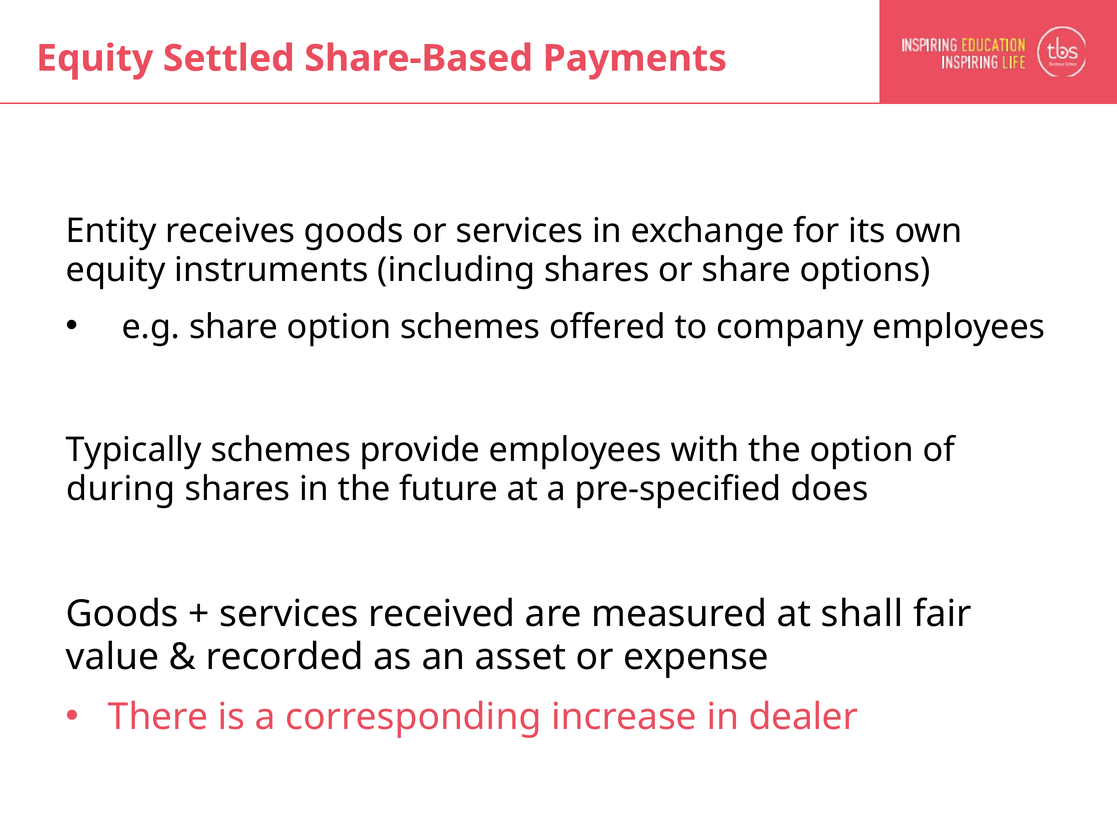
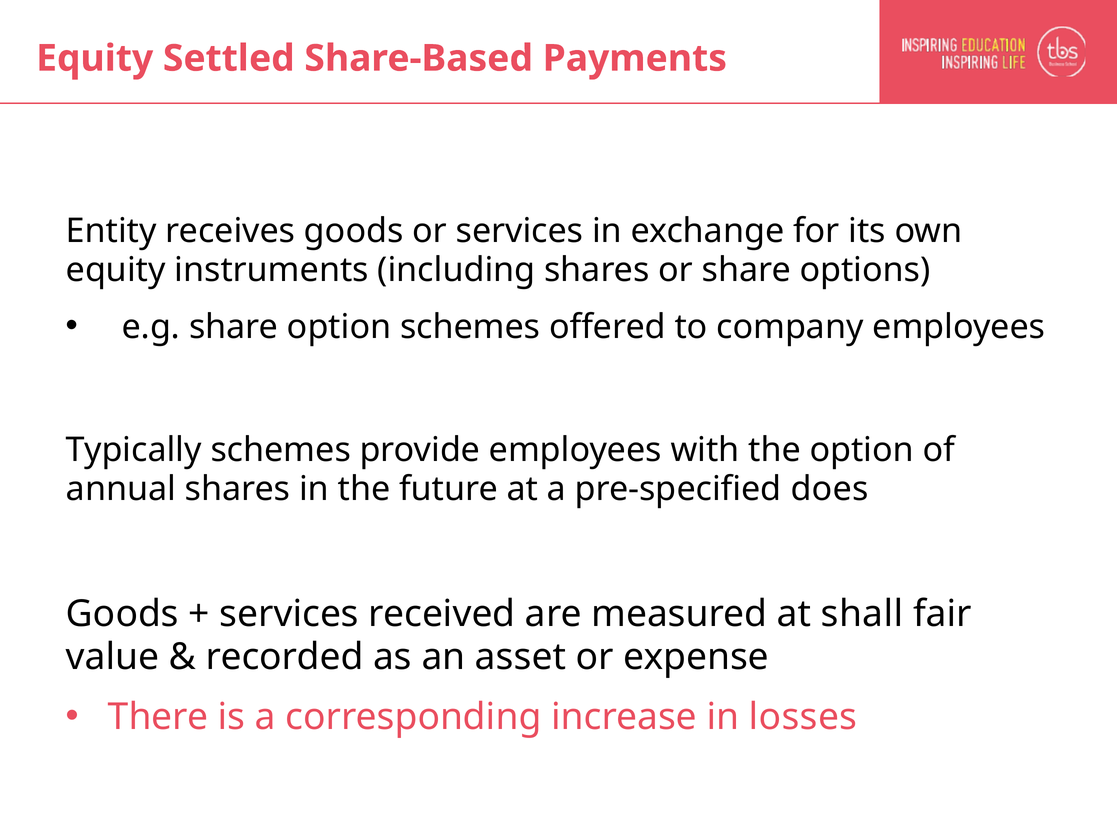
during: during -> annual
dealer: dealer -> losses
